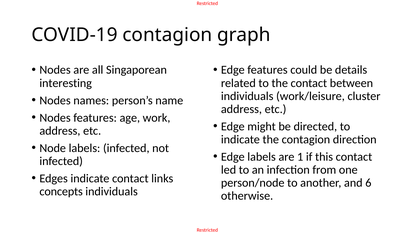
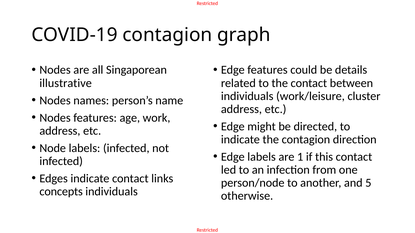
interesting: interesting -> illustrative
6: 6 -> 5
